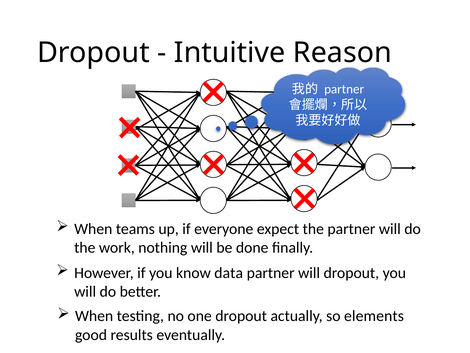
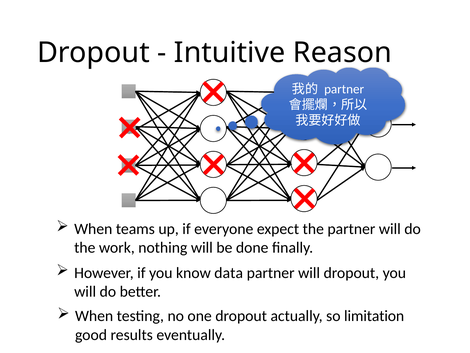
elements: elements -> limitation
